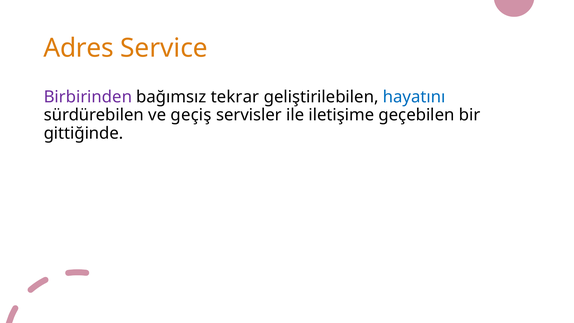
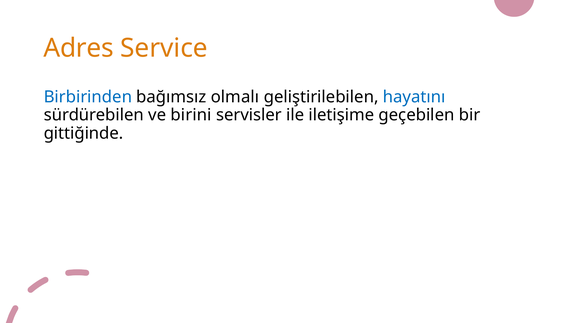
Birbirinden colour: purple -> blue
tekrar: tekrar -> olmalı
geçiş: geçiş -> birini
